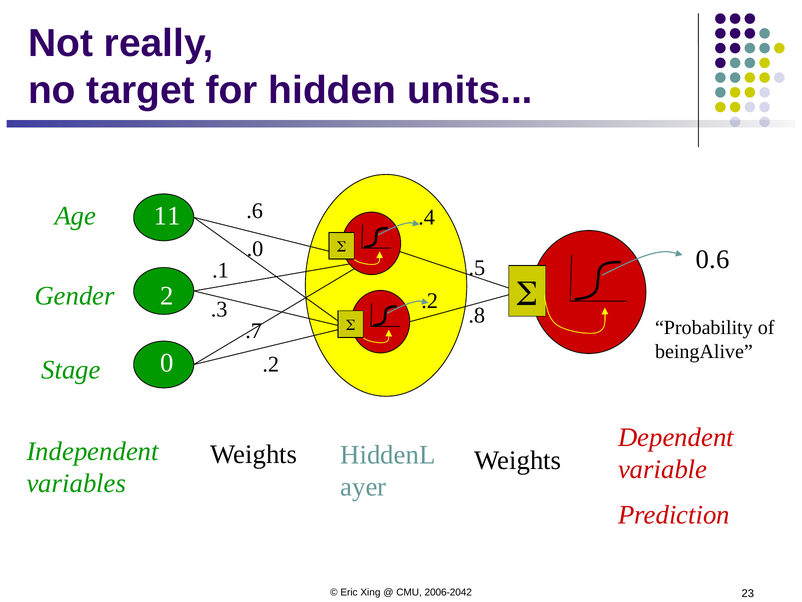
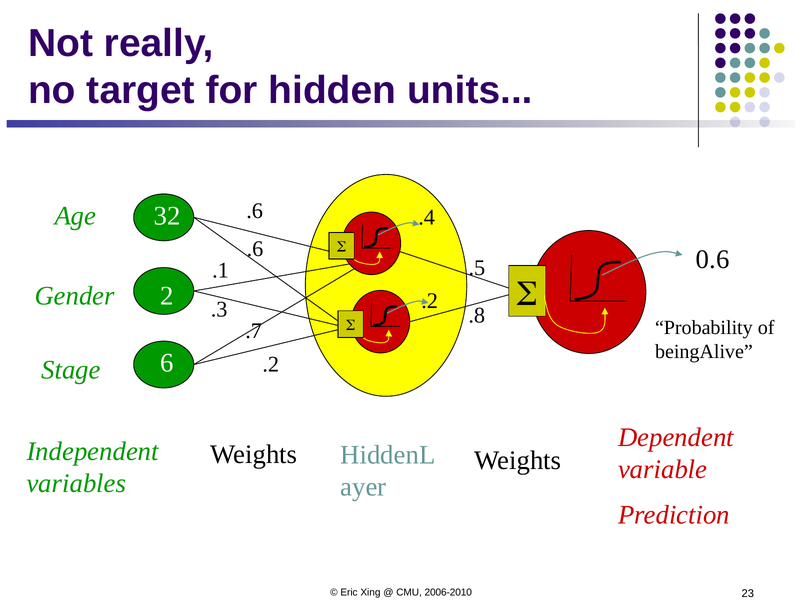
11: 11 -> 32
.0 at (255, 249): .0 -> .6
0: 0 -> 6
2006-2042: 2006-2042 -> 2006-2010
